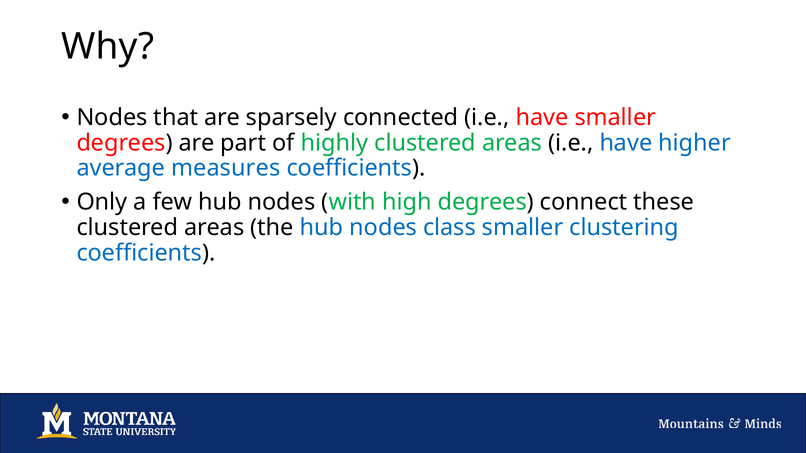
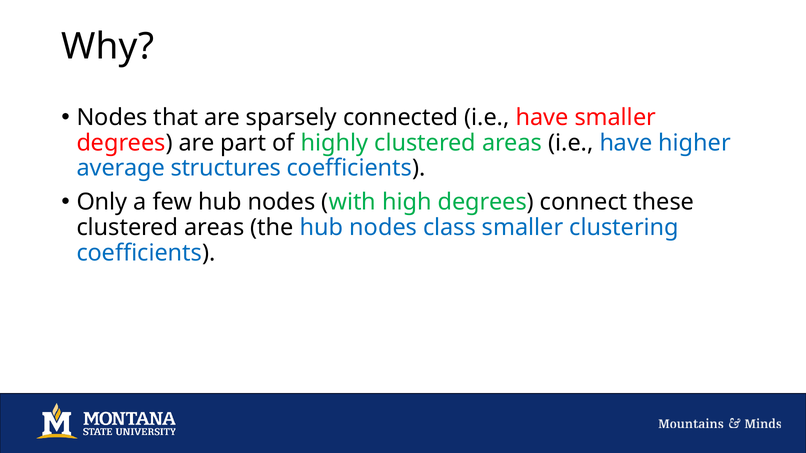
measures: measures -> structures
